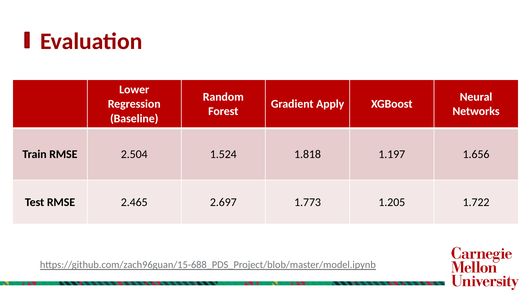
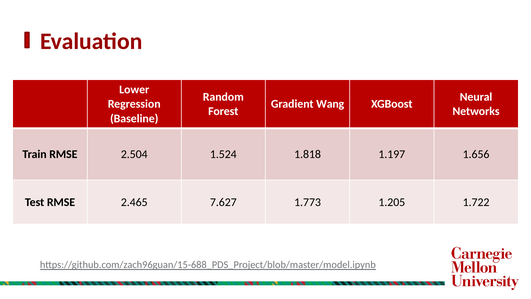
Apply: Apply -> Wang
2.697: 2.697 -> 7.627
